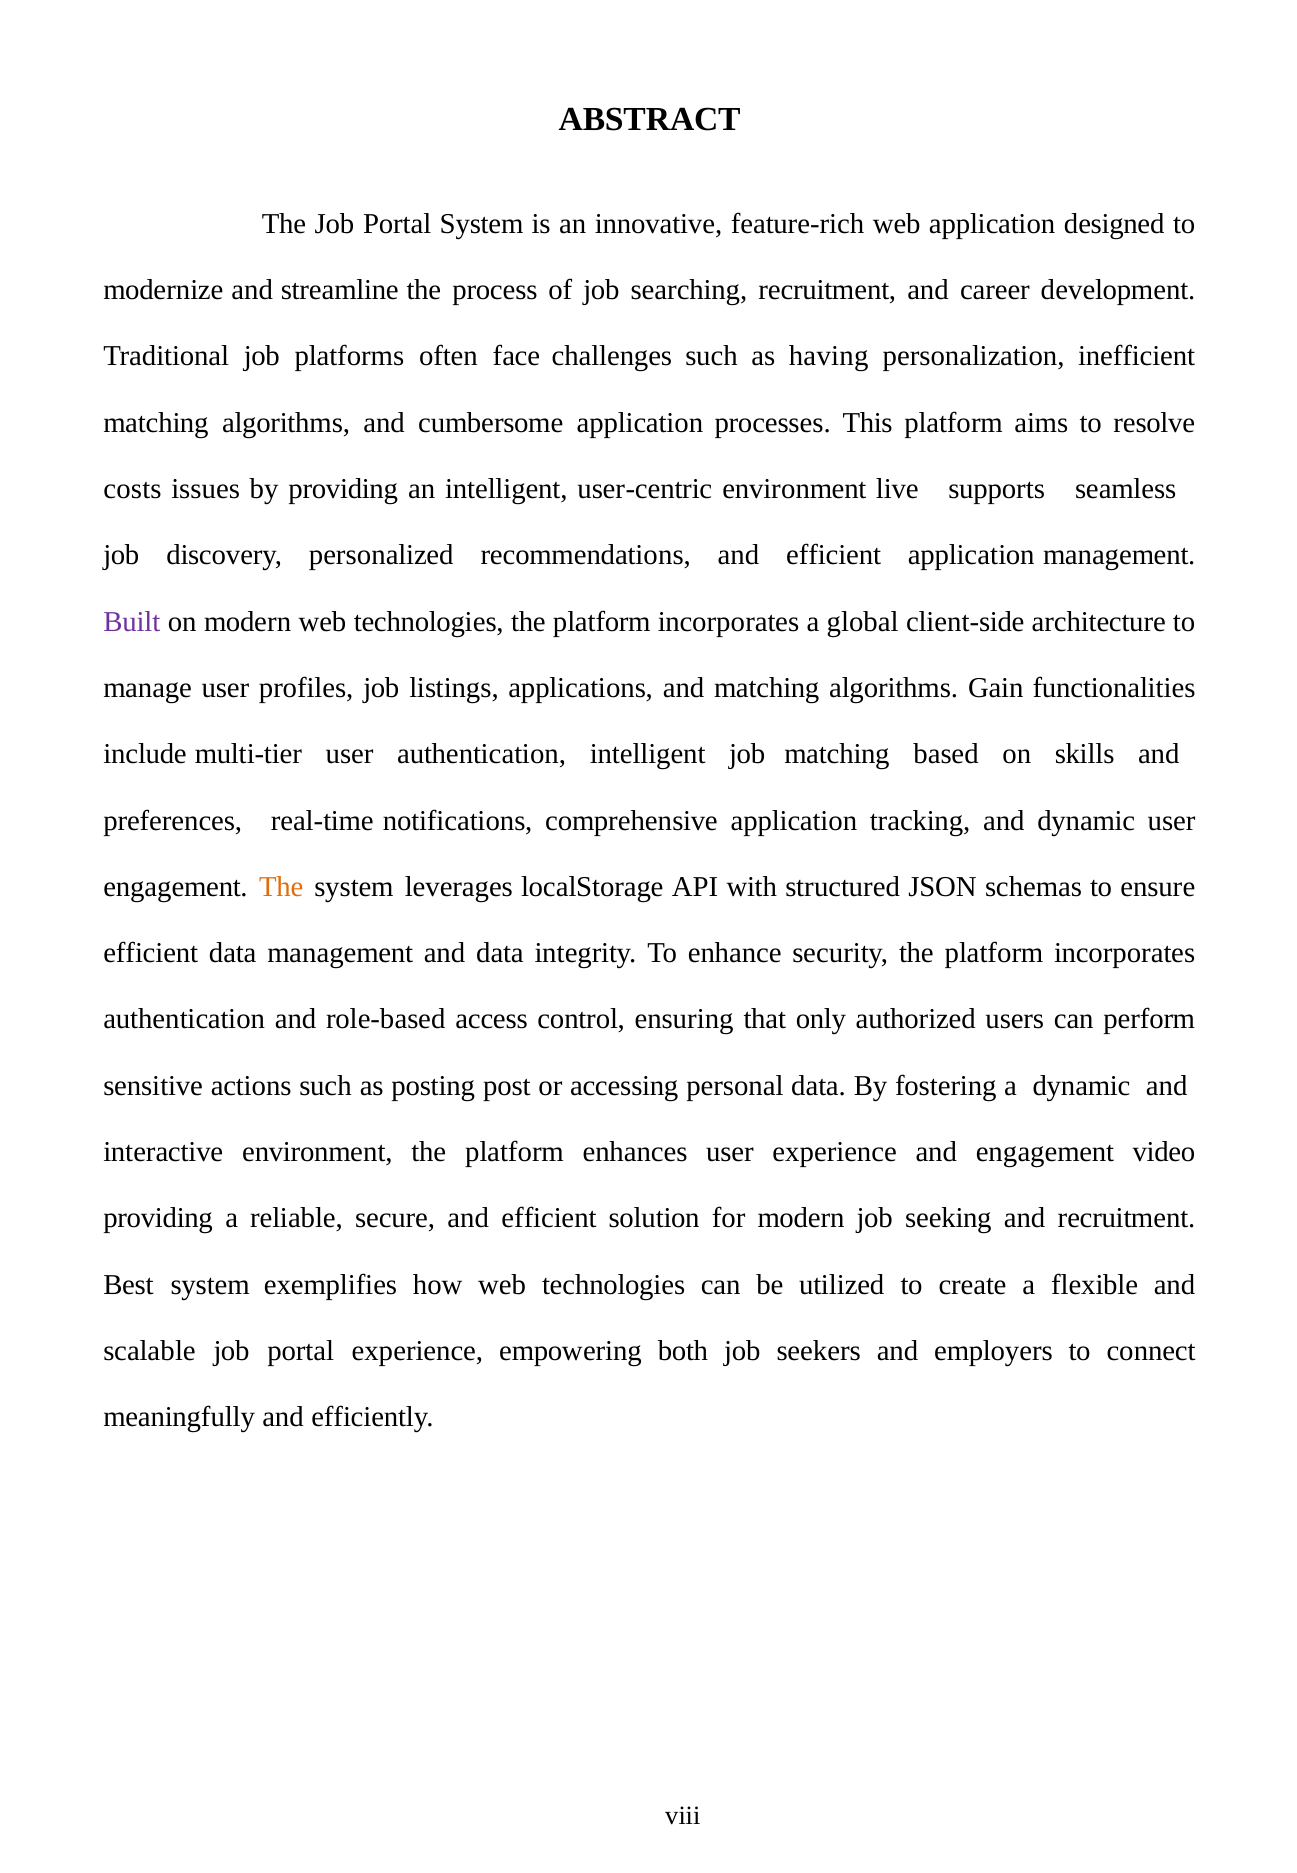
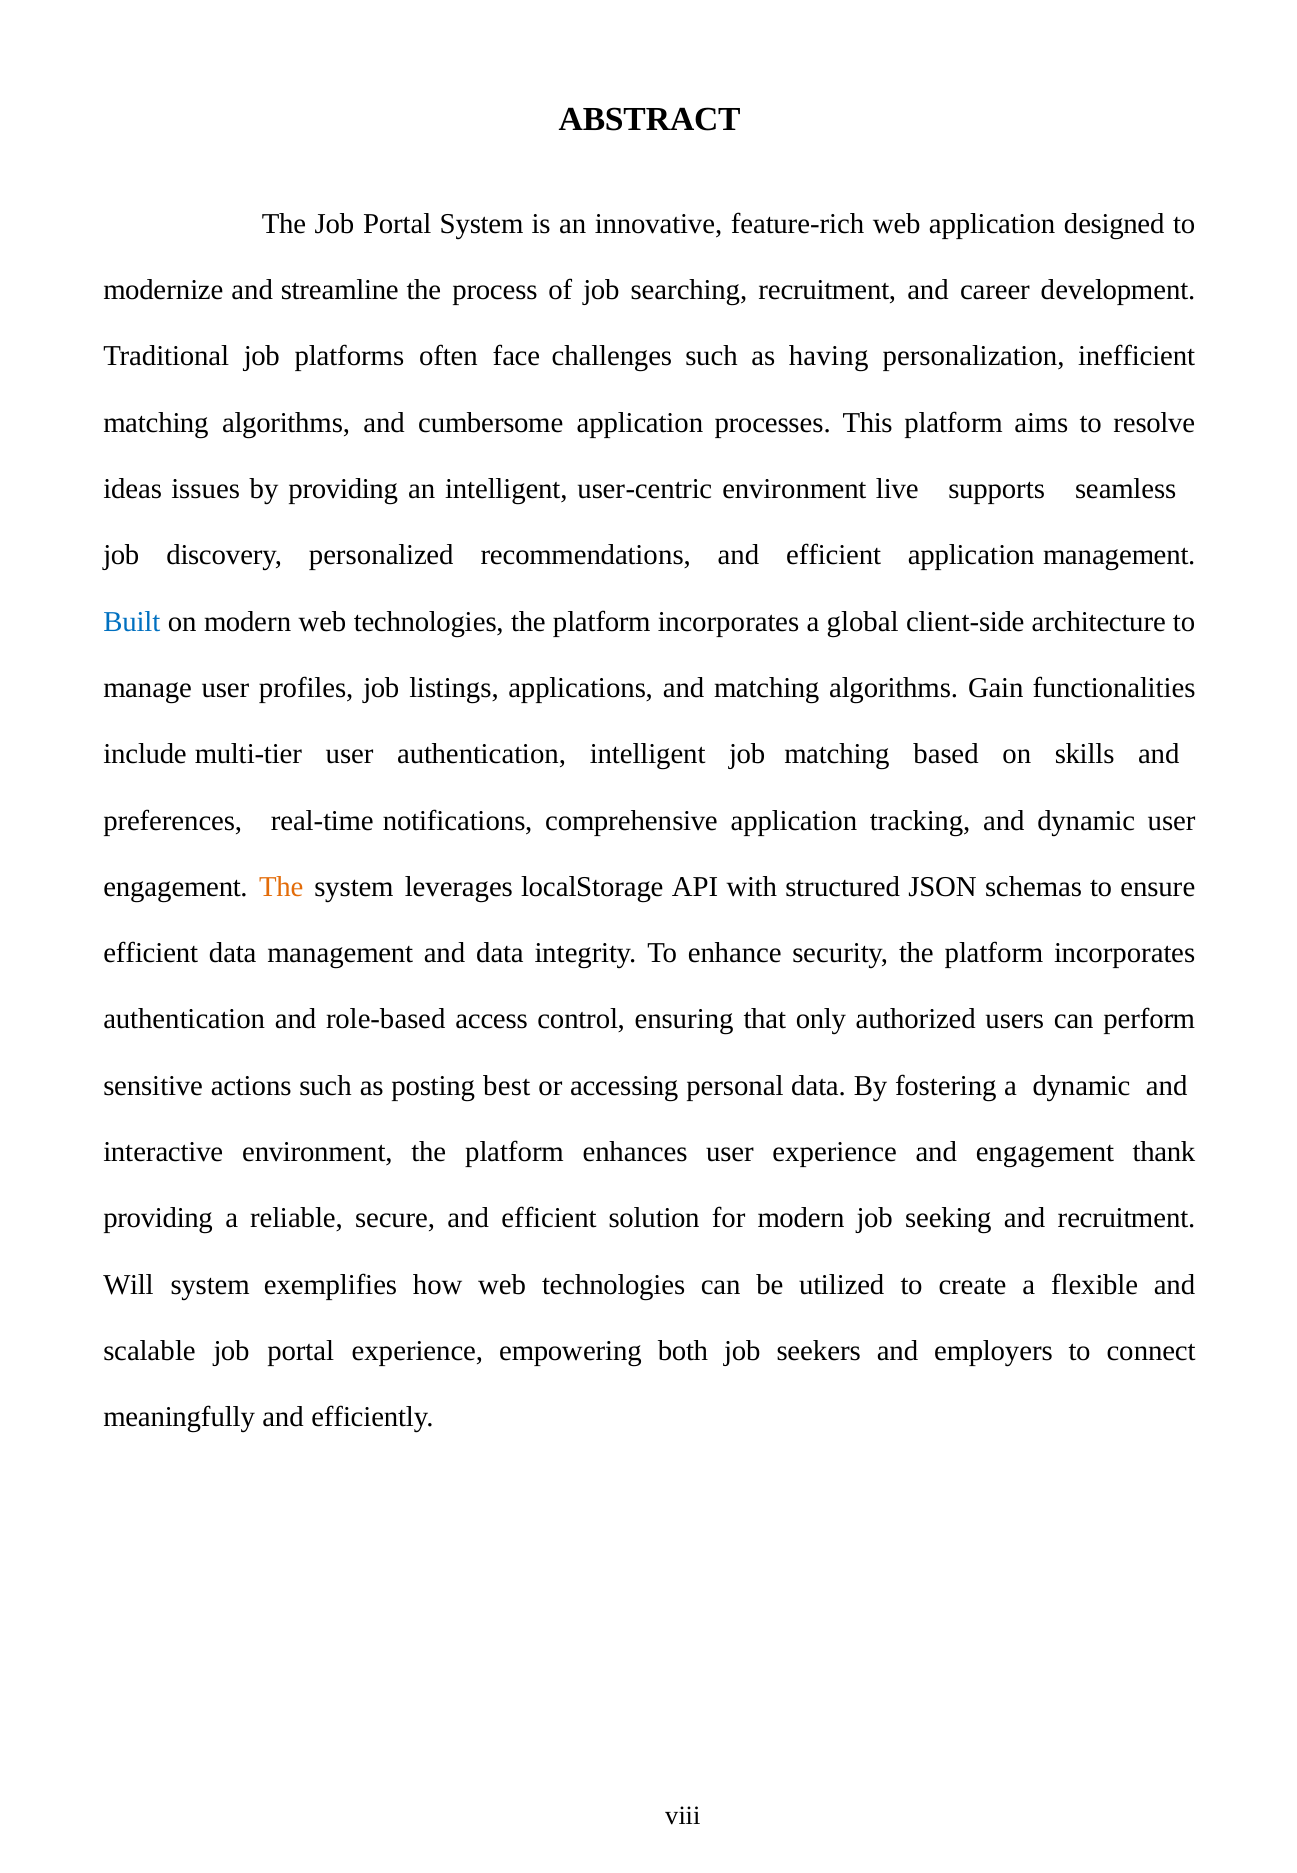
costs: costs -> ideas
Built colour: purple -> blue
post: post -> best
video: video -> thank
Best: Best -> Will
